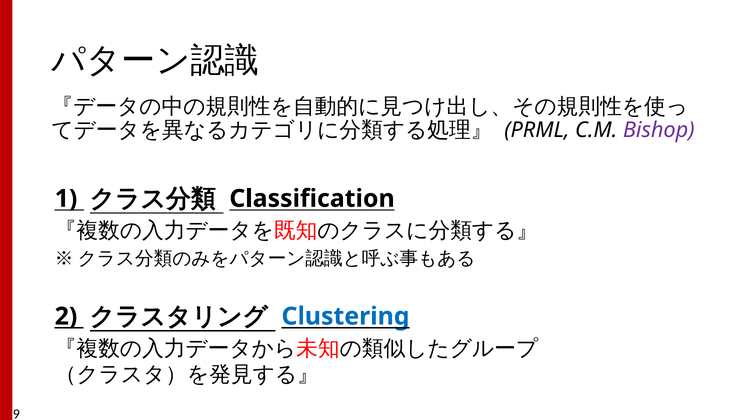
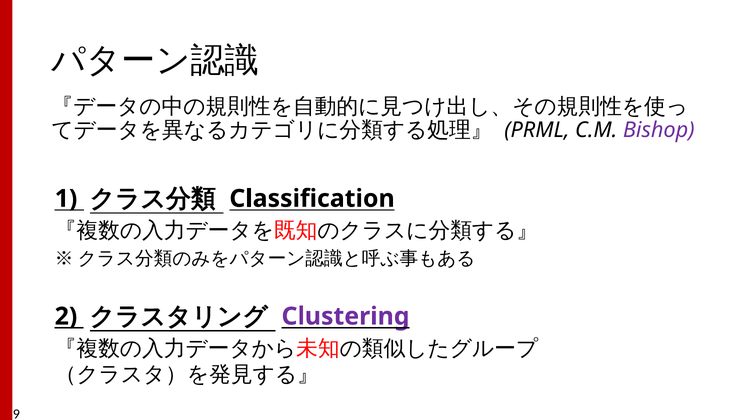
Clustering colour: blue -> purple
